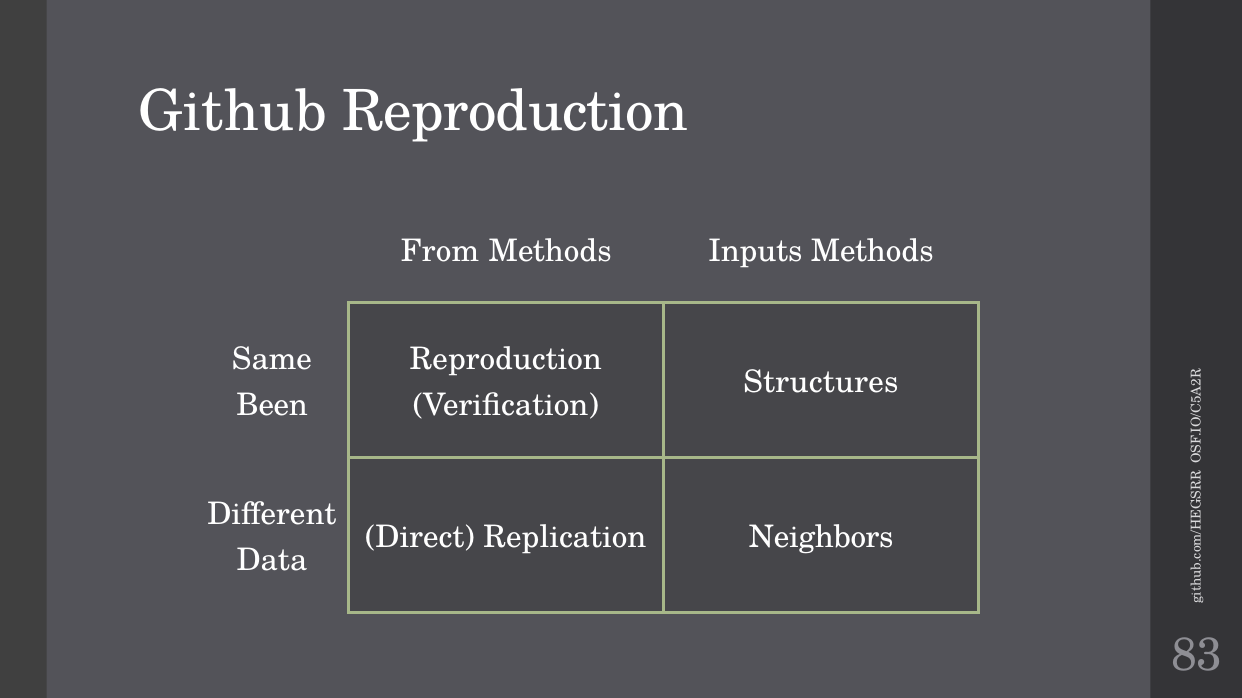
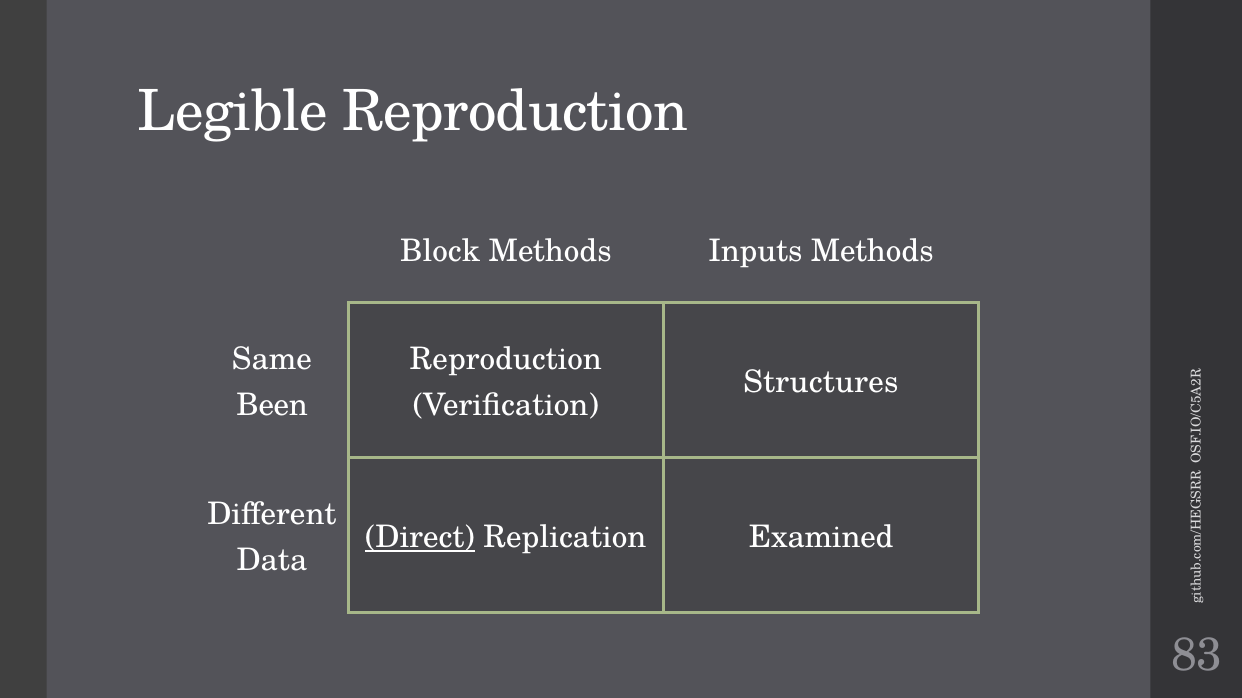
Github: Github -> Legible
From: From -> Block
Direct underline: none -> present
Neighbors: Neighbors -> Examined
